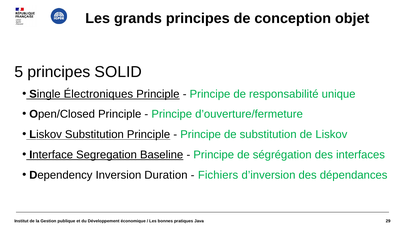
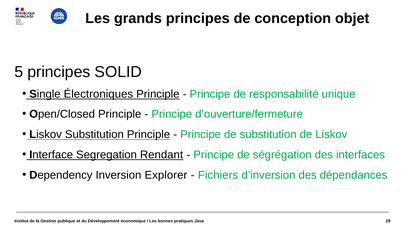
Baseline: Baseline -> Rendant
Duration: Duration -> Explorer
